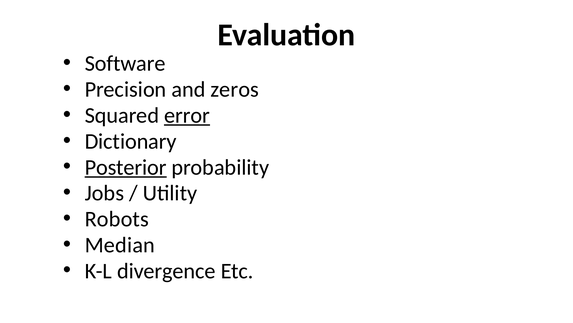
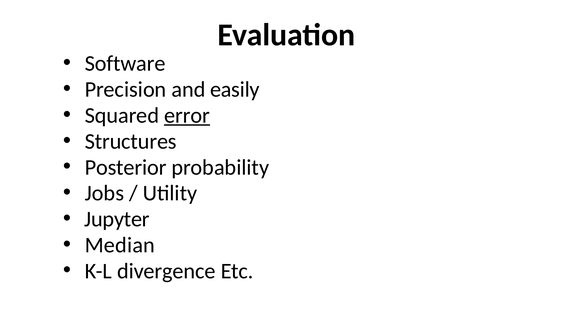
zeros: zeros -> easily
Dictionary: Dictionary -> Structures
Posterior underline: present -> none
Robots: Robots -> Jupyter
